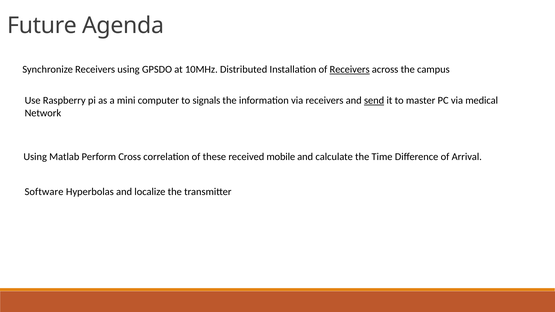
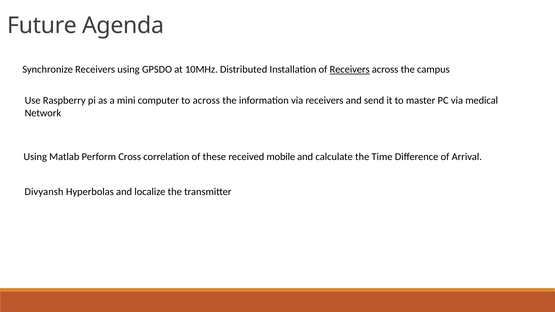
to signals: signals -> across
send underline: present -> none
Software: Software -> Divyansh
